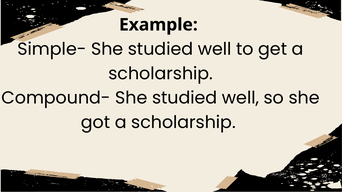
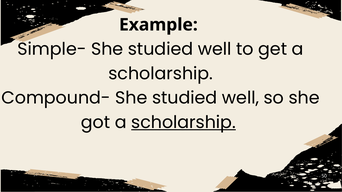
scholarship at (183, 123) underline: none -> present
